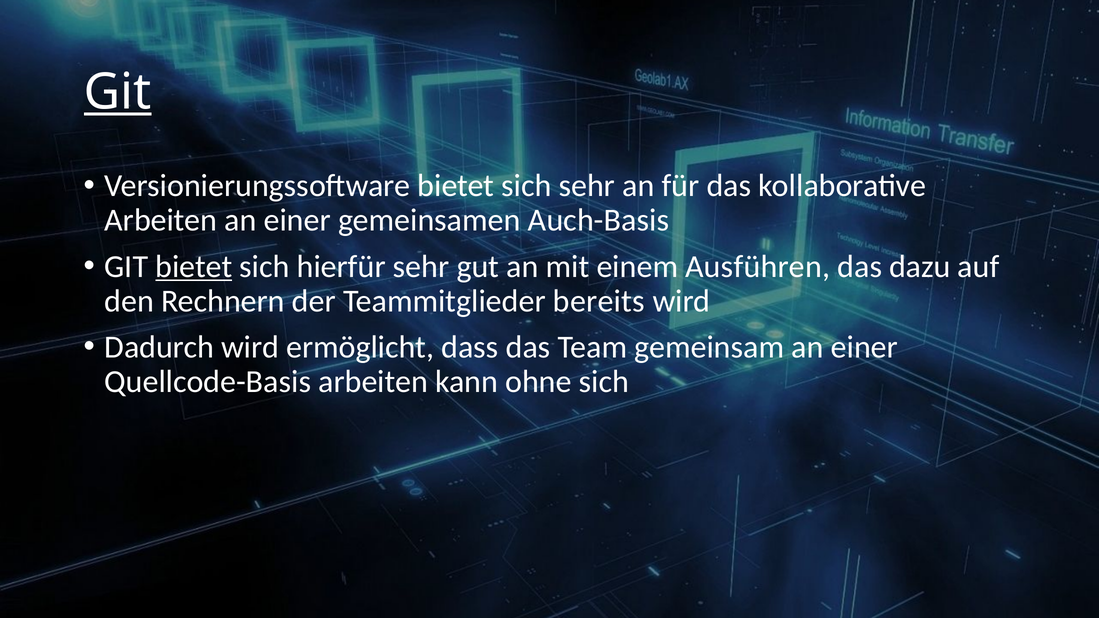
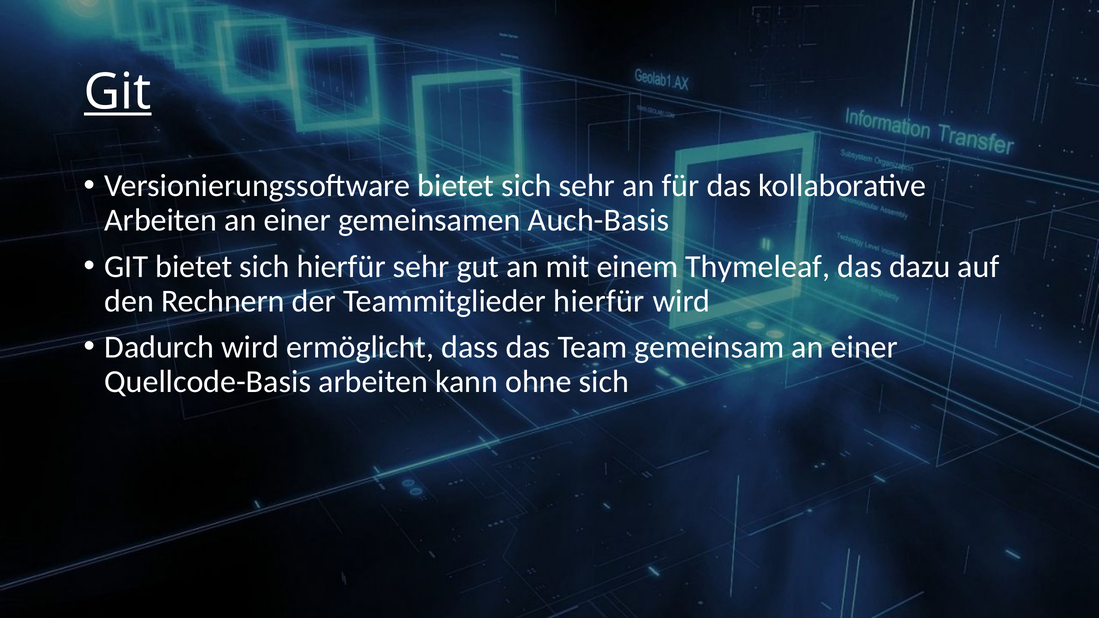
bietet at (194, 267) underline: present -> none
Ausführen: Ausführen -> Thymeleaf
Teammitglieder bereits: bereits -> hierfür
